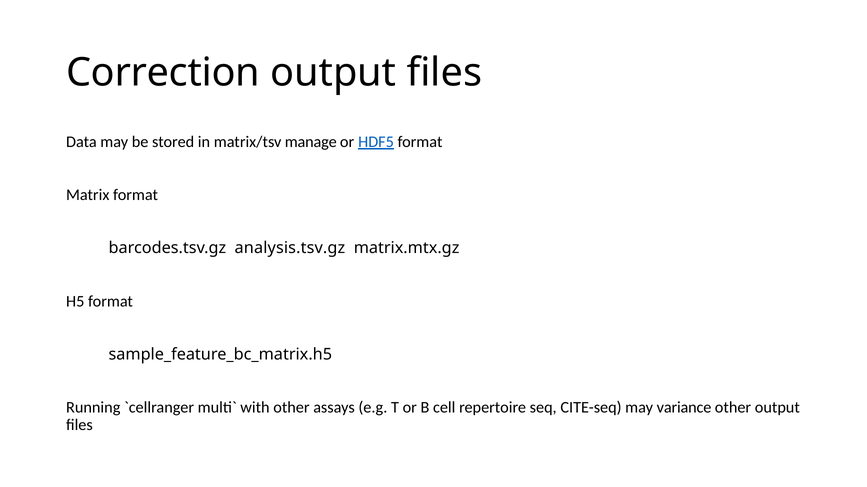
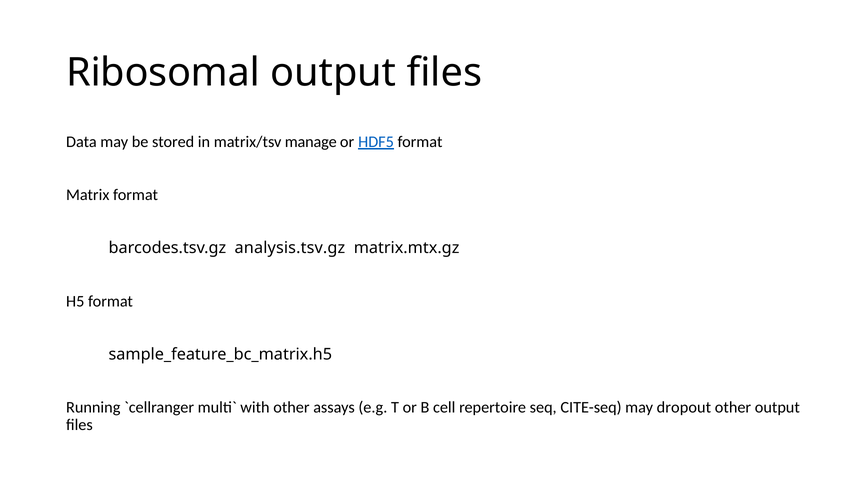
Correction: Correction -> Ribosomal
variance: variance -> dropout
